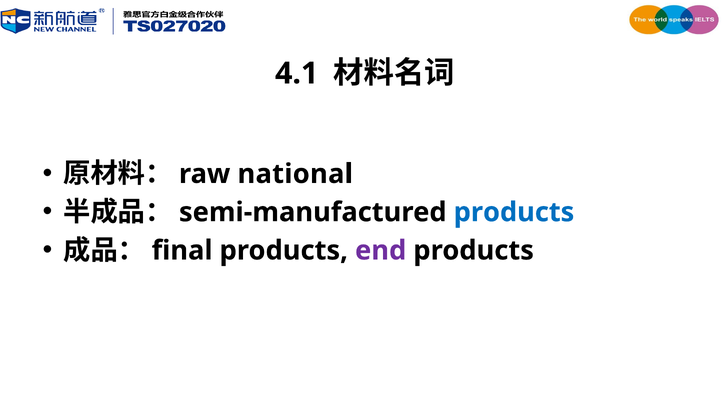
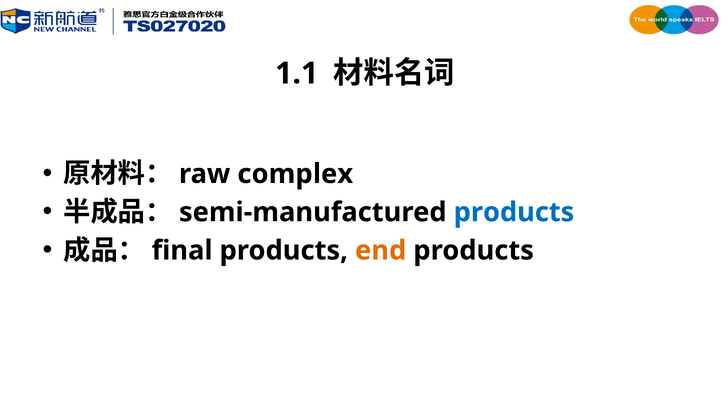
4.1: 4.1 -> 1.1
national: national -> complex
end colour: purple -> orange
